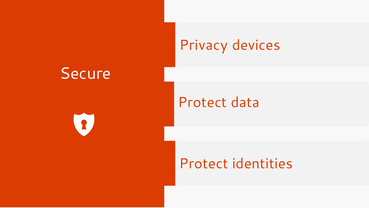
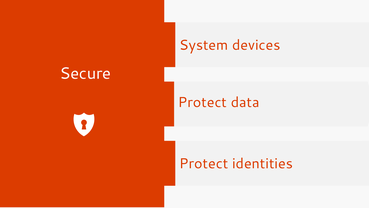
Privacy: Privacy -> System
